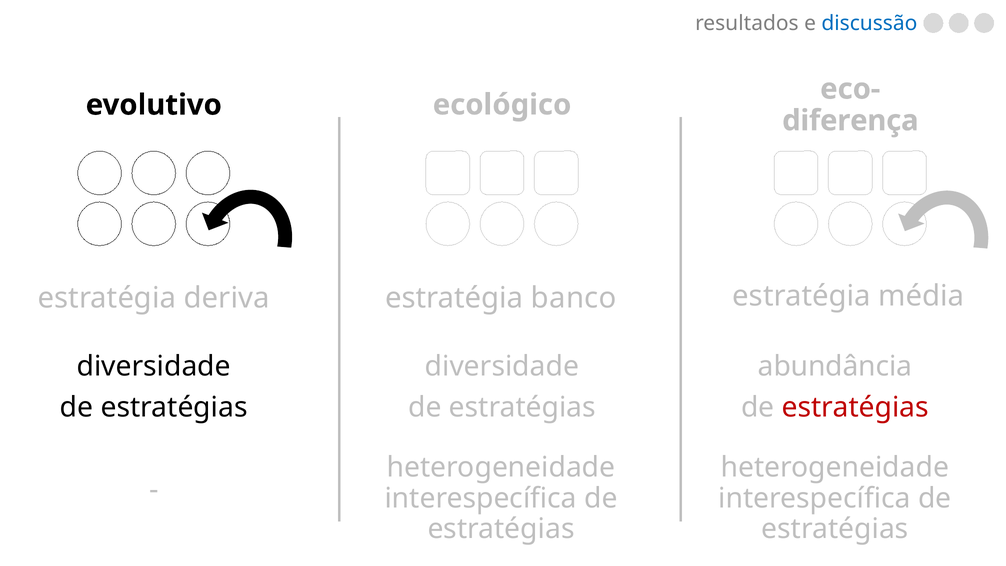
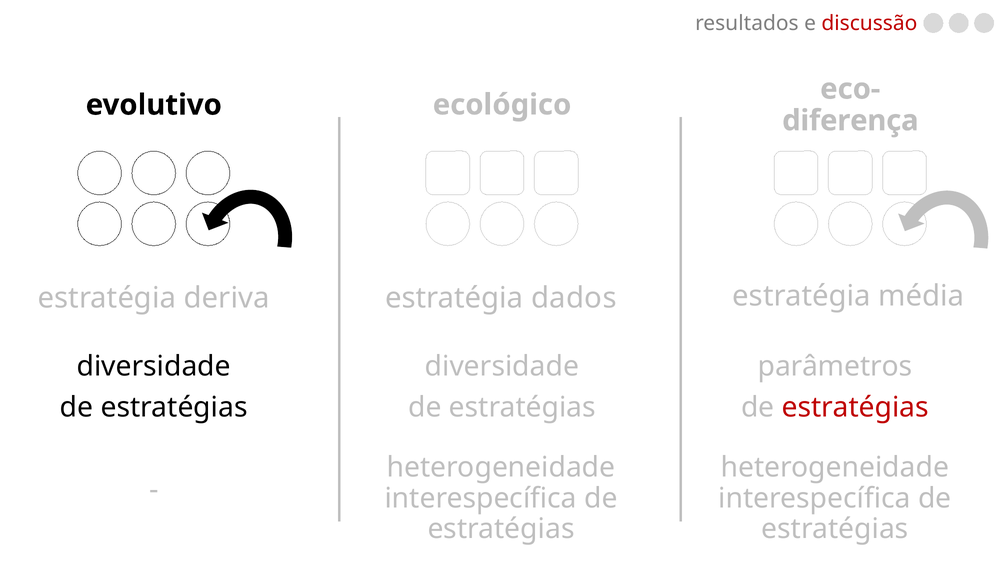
discussão colour: blue -> red
banco: banco -> dados
abundância: abundância -> parâmetros
